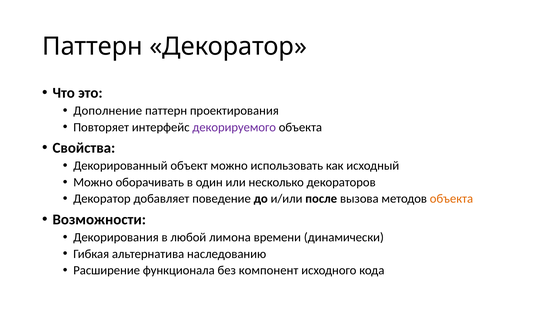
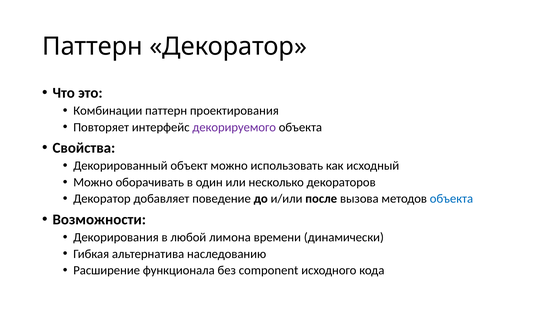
Дополнение: Дополнение -> Комбинации
объекта at (451, 199) colour: orange -> blue
компонент: компонент -> component
